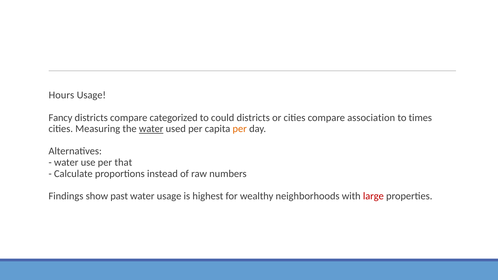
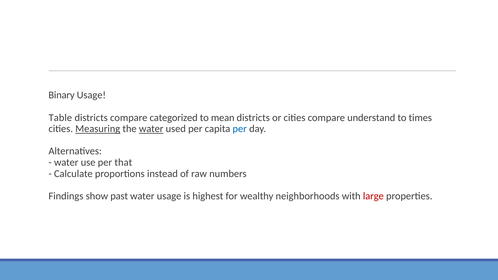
Hours: Hours -> Binary
Fancy: Fancy -> Table
could: could -> mean
association: association -> understand
Measuring underline: none -> present
per at (240, 129) colour: orange -> blue
